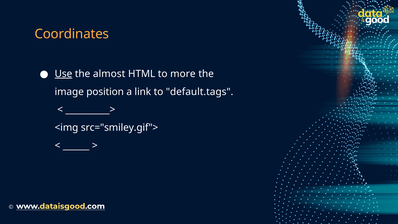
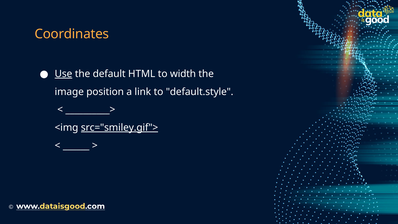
almost: almost -> default
more: more -> width
default.tags: default.tags -> default.style
src="smiley.gif"> underline: none -> present
